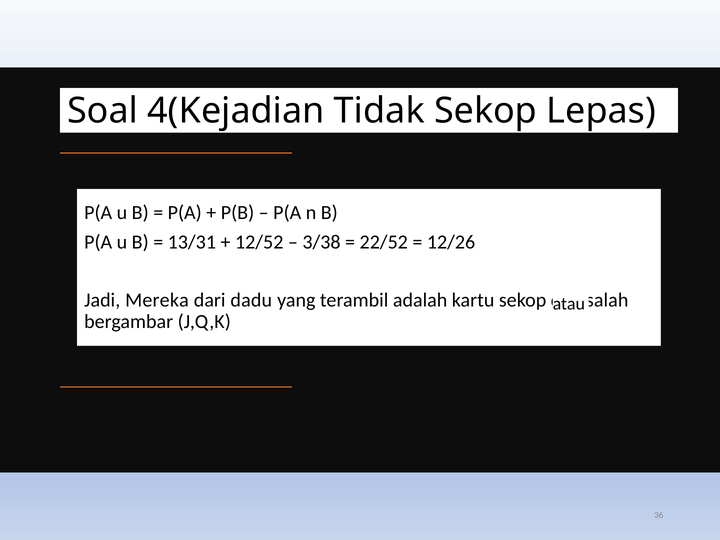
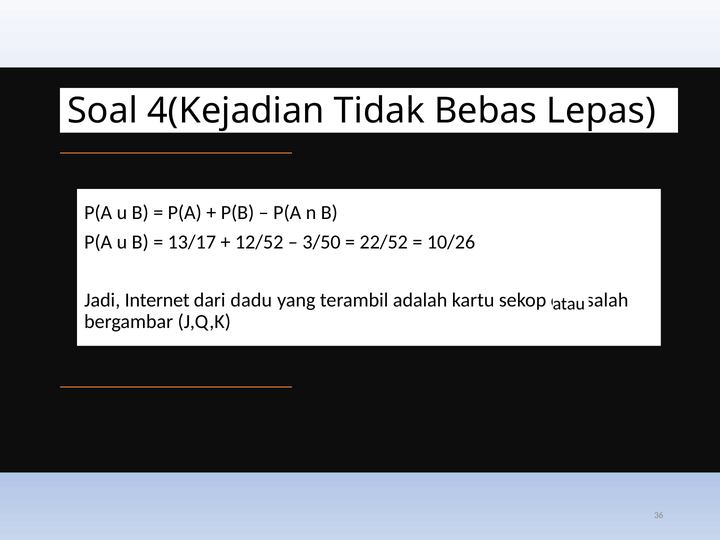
Tidak Sekop: Sekop -> Bebas
13/31: 13/31 -> 13/17
3/38: 3/38 -> 3/50
12/26: 12/26 -> 10/26
Mereka: Mereka -> Internet
